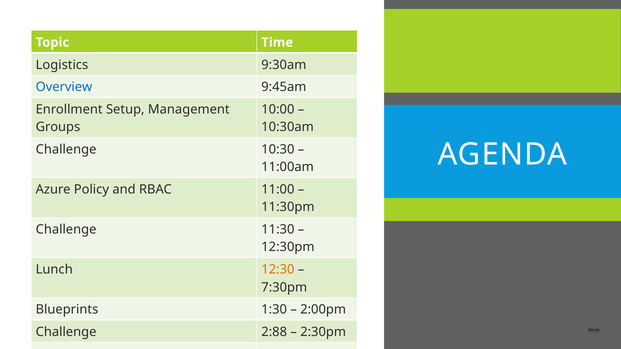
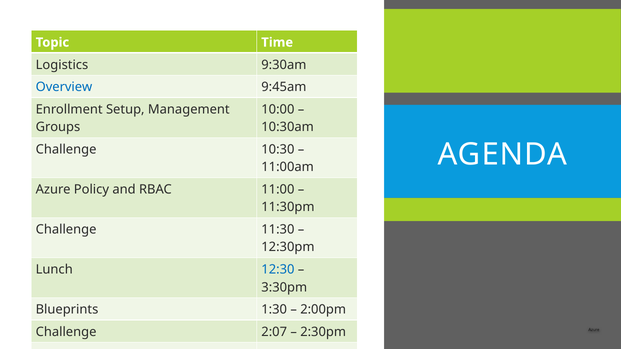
12:30 colour: orange -> blue
7:30pm at (284, 288): 7:30pm -> 3:30pm
2:88: 2:88 -> 2:07
